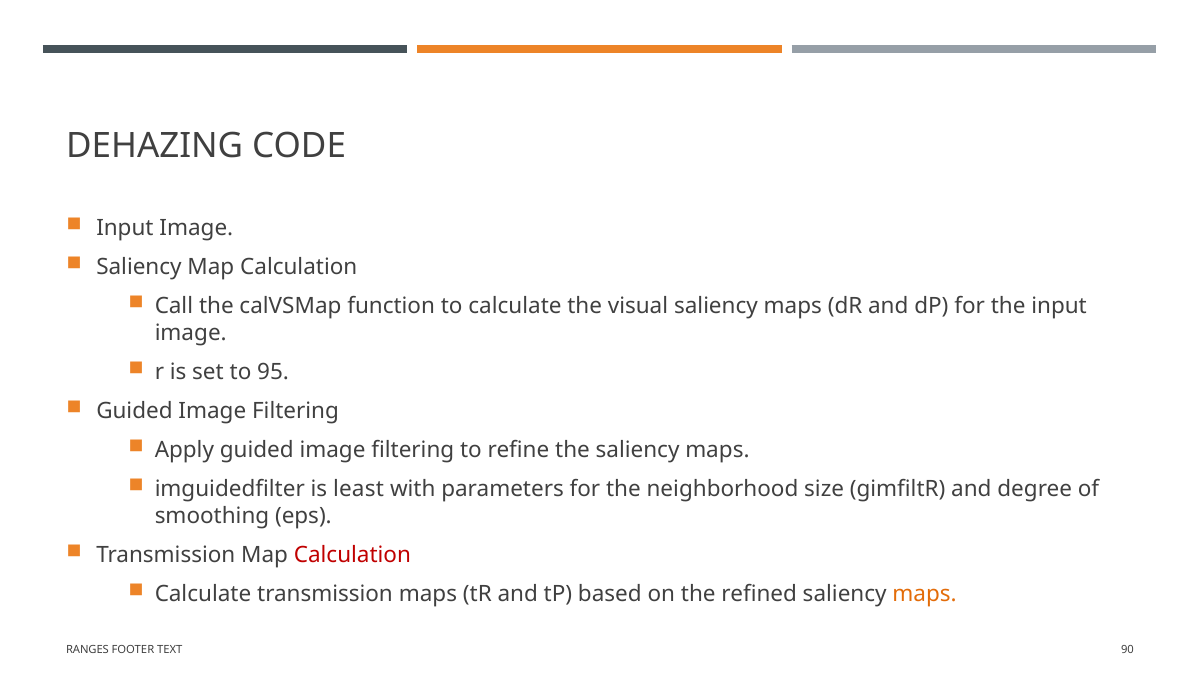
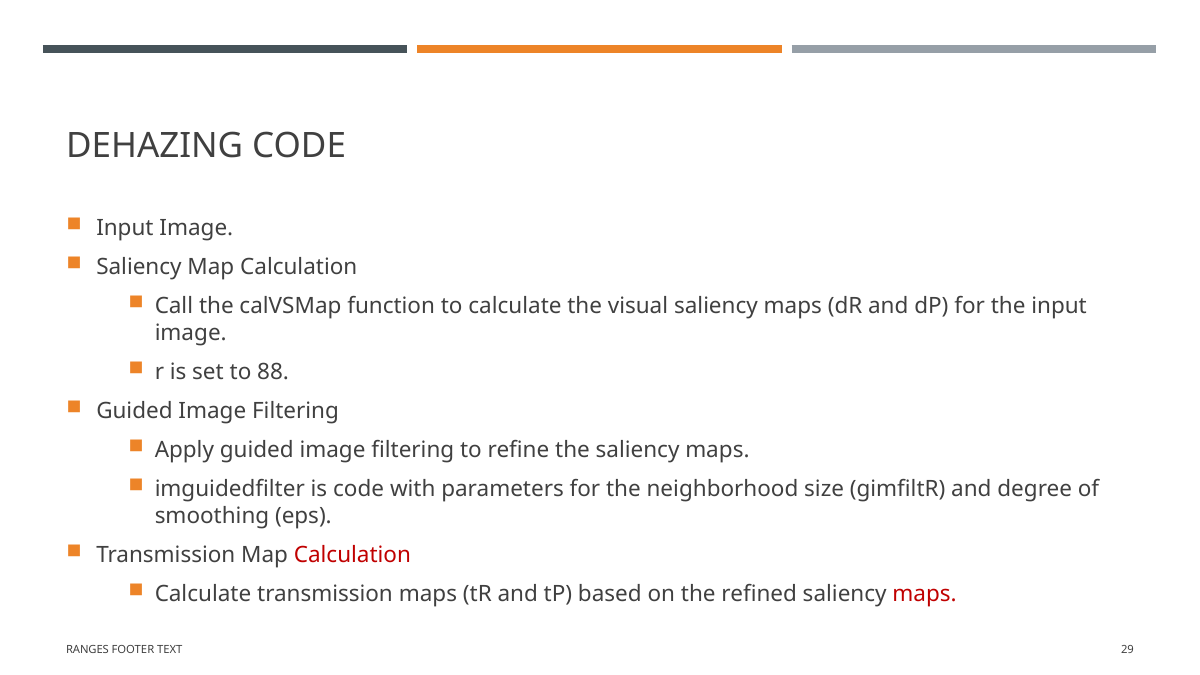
95: 95 -> 88
is least: least -> code
maps at (925, 594) colour: orange -> red
90: 90 -> 29
